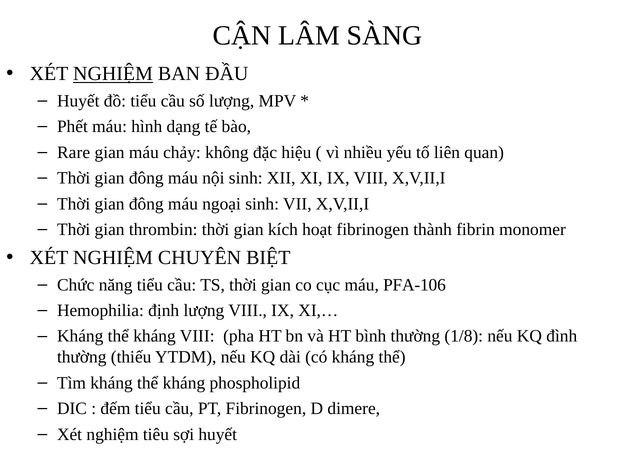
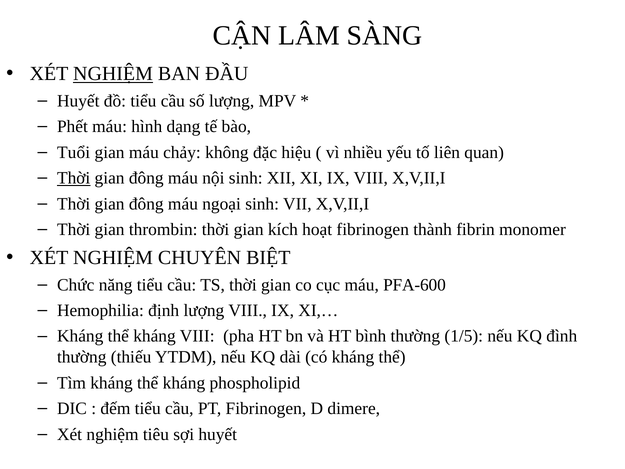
Rare: Rare -> Tuổi
Thời at (74, 178) underline: none -> present
PFA-106: PFA-106 -> PFA-600
1/8: 1/8 -> 1/5
